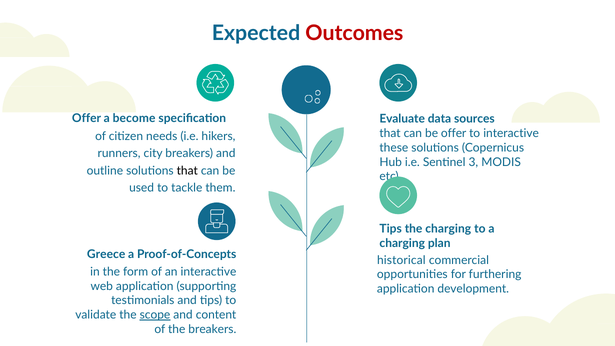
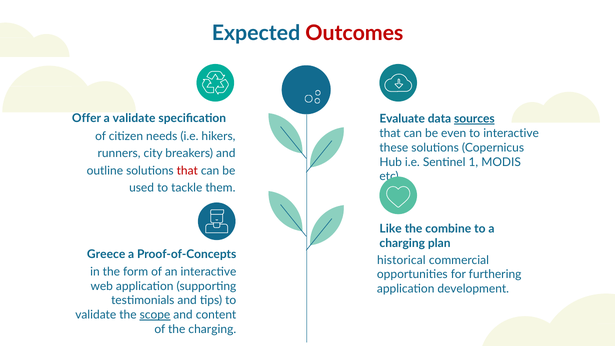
a become: become -> validate
sources underline: none -> present
be offer: offer -> even
3: 3 -> 1
that at (187, 171) colour: black -> red
Tips at (391, 229): Tips -> Like
the charging: charging -> combine
the breakers: breakers -> charging
